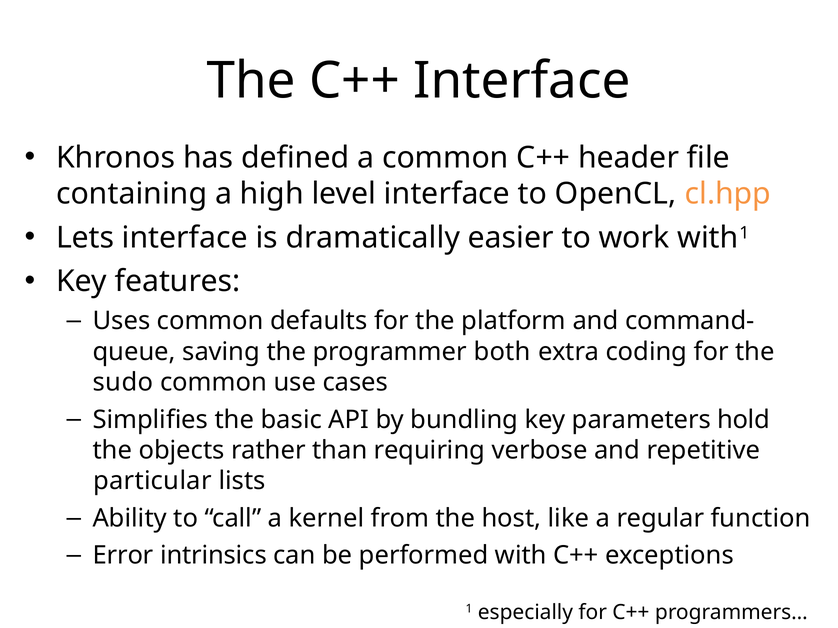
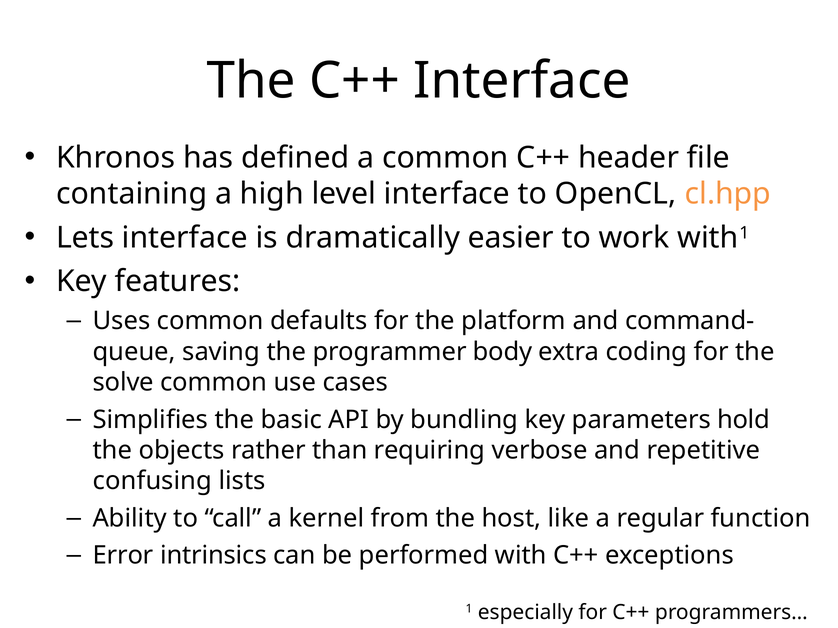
both: both -> body
sudo: sudo -> solve
particular: particular -> confusing
